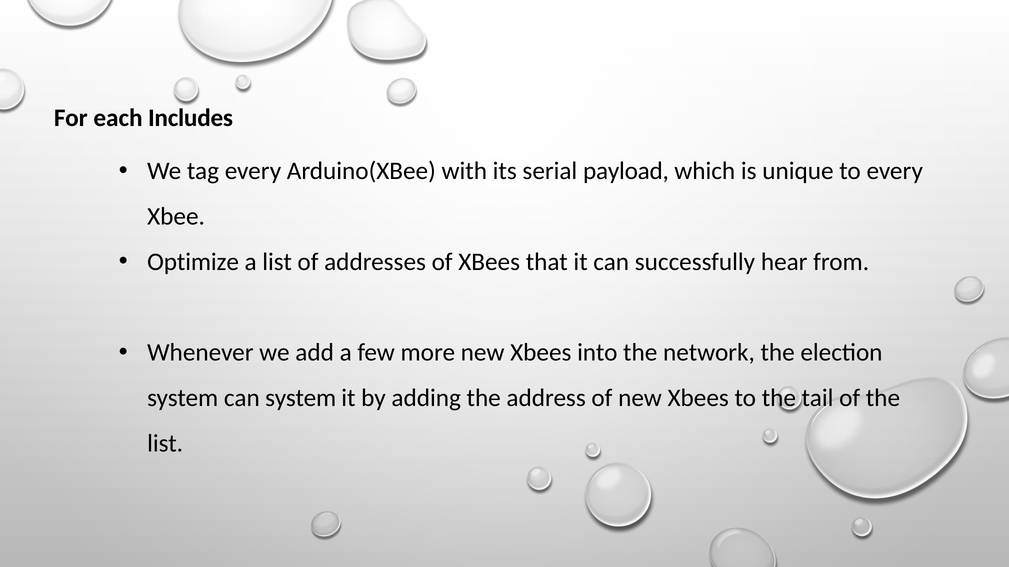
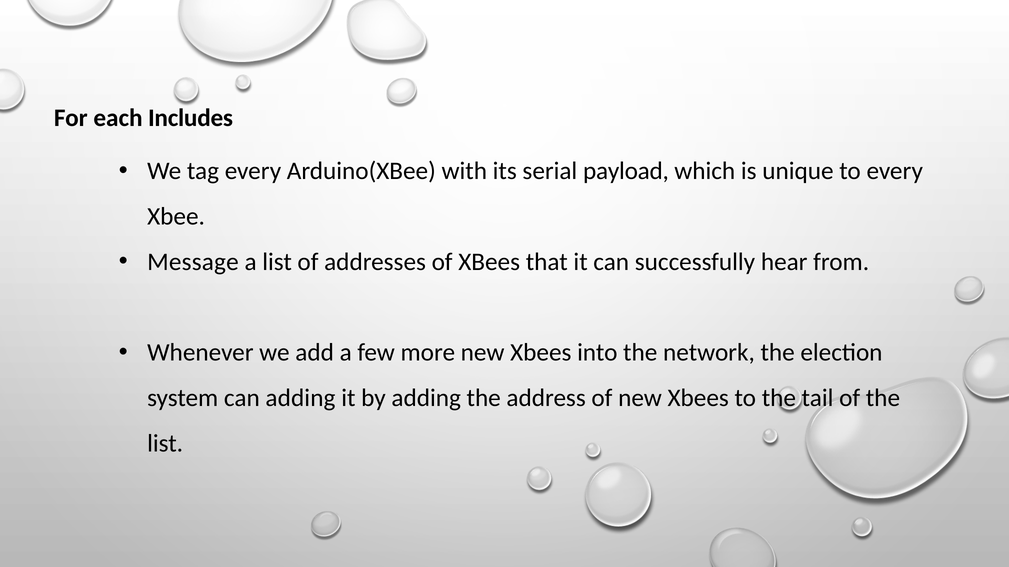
Optimize: Optimize -> Message
can system: system -> adding
